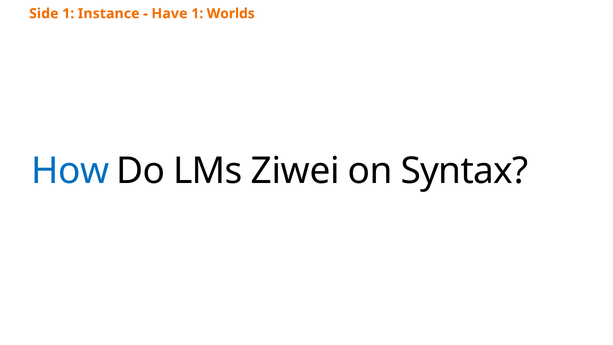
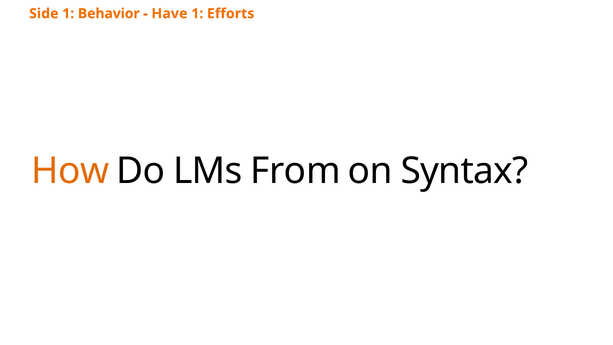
Instance: Instance -> Behavior
Worlds: Worlds -> Efforts
How colour: blue -> orange
Ziwei: Ziwei -> From
